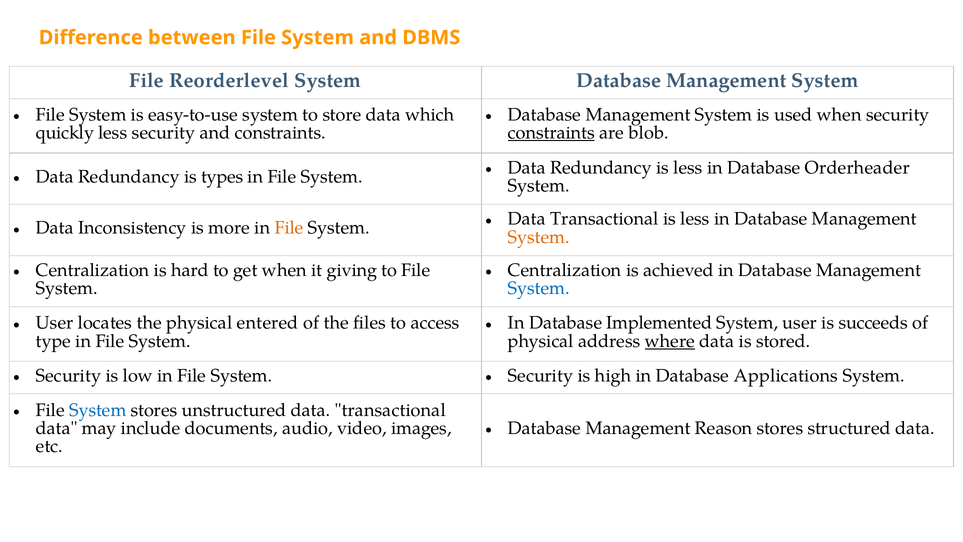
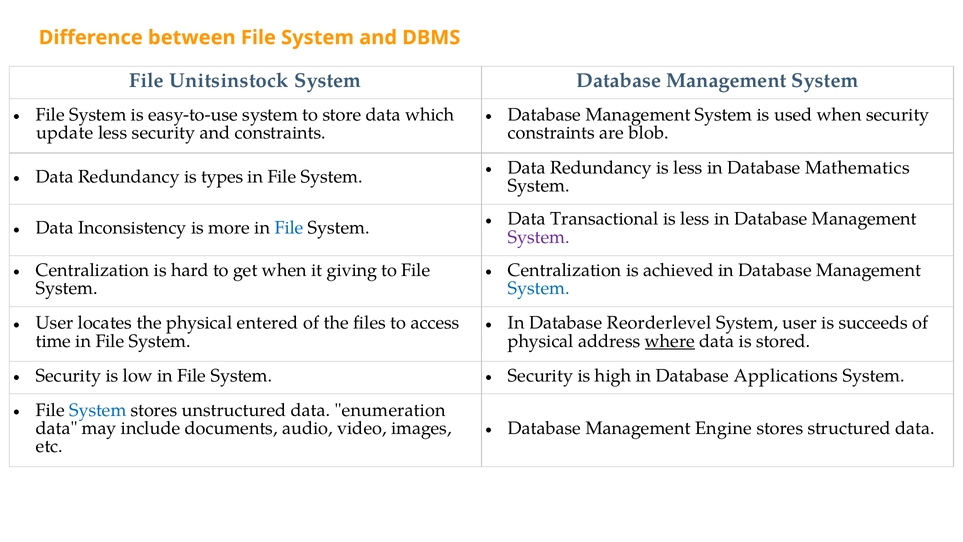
Reorderlevel: Reorderlevel -> Unitsinstock
quickly: quickly -> update
constraints at (551, 133) underline: present -> none
Orderheader: Orderheader -> Mathematics
File at (289, 228) colour: orange -> blue
System at (539, 237) colour: orange -> purple
Implemented: Implemented -> Reorderlevel
type: type -> time
unstructured data transactional: transactional -> enumeration
Reason: Reason -> Engine
